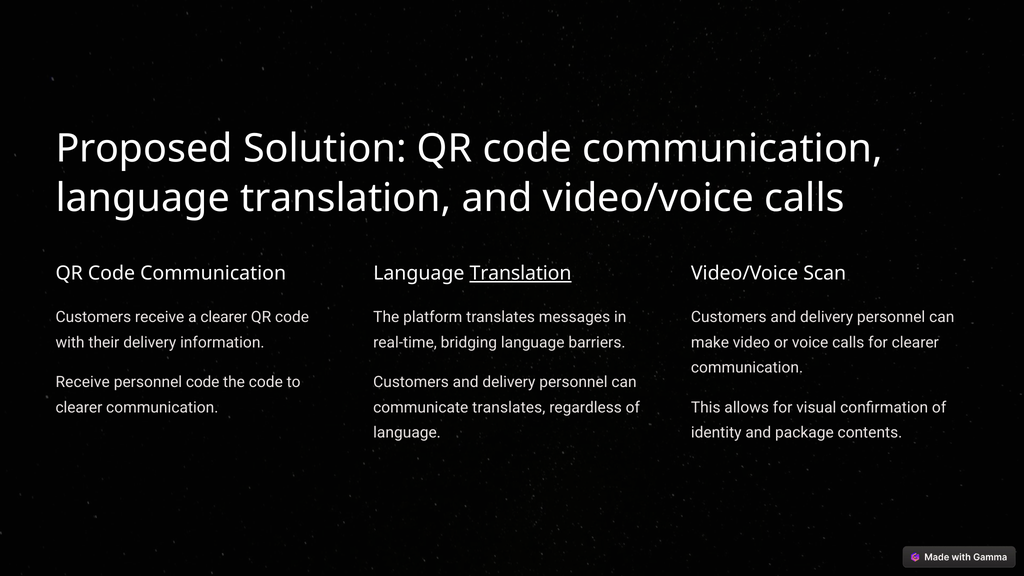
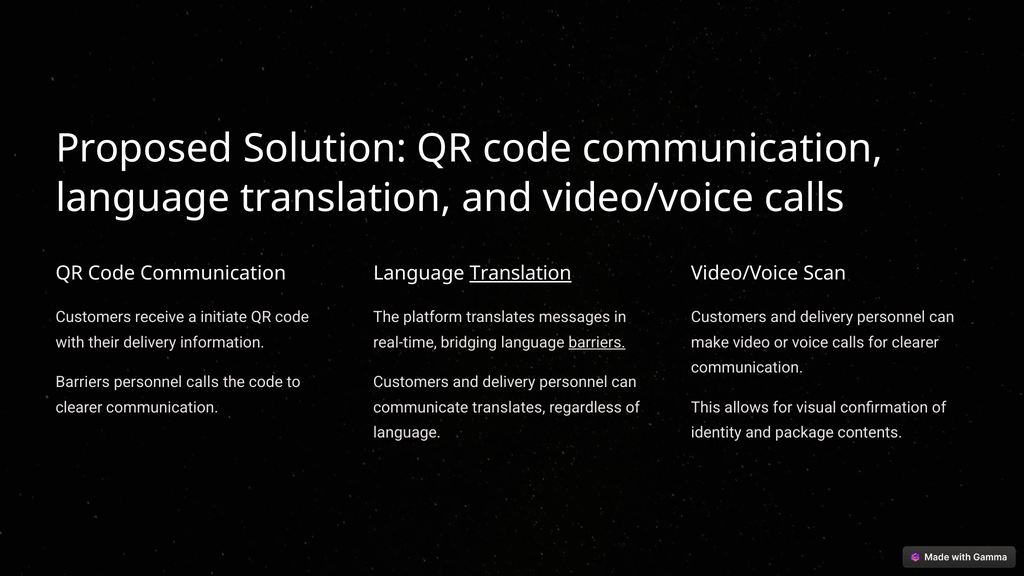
a clearer: clearer -> initiate
barriers at (597, 342) underline: none -> present
Receive at (83, 382): Receive -> Barriers
personnel code: code -> calls
